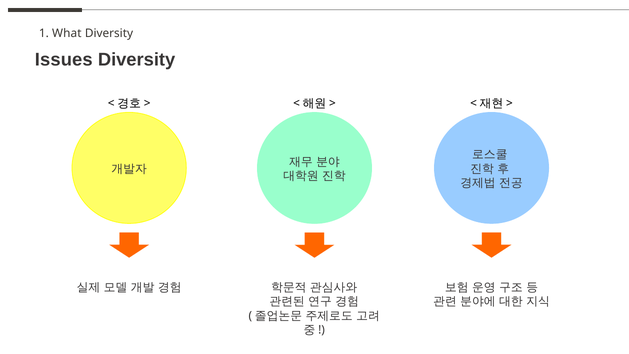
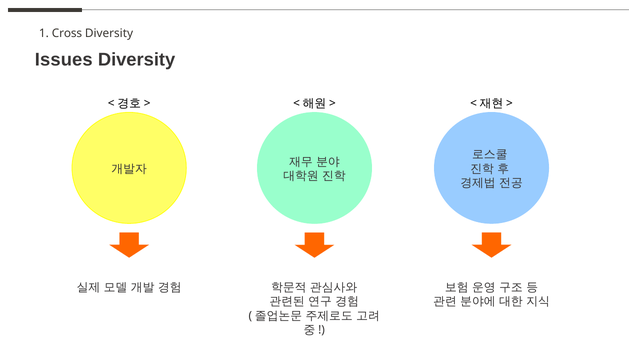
What: What -> Cross
